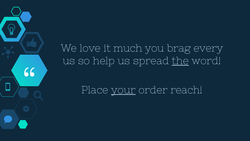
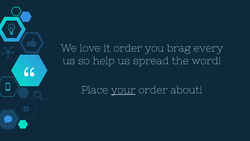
it much: much -> order
the underline: present -> none
reach: reach -> about
